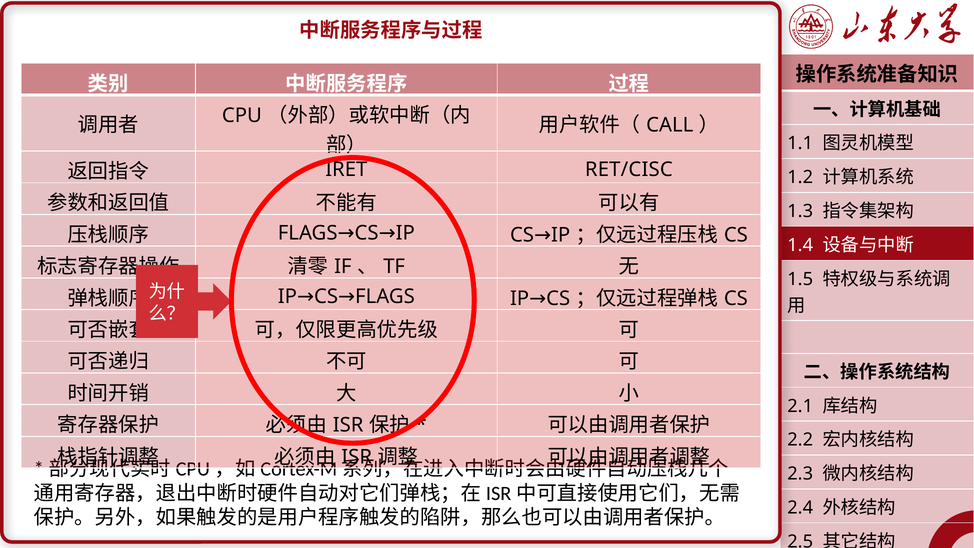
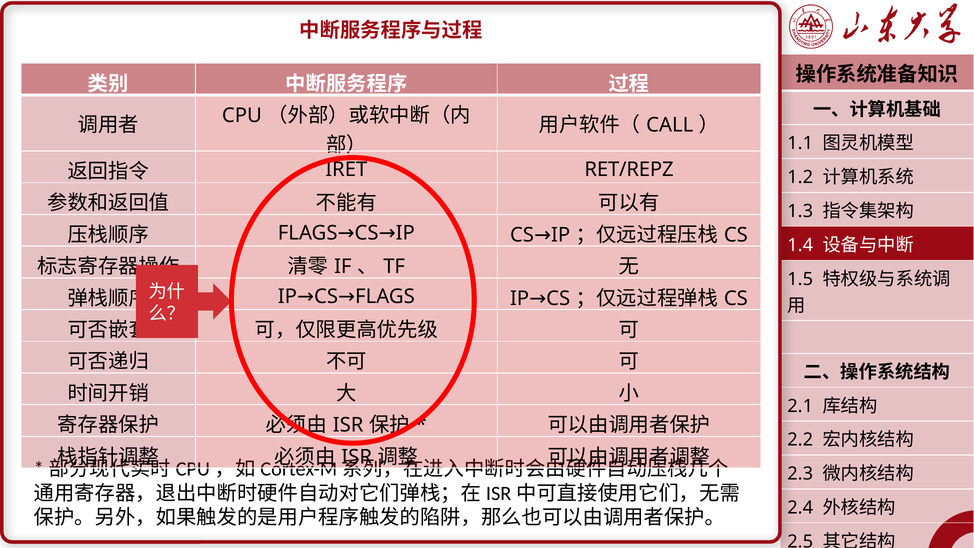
RET/CISC: RET/CISC -> RET/REPZ
